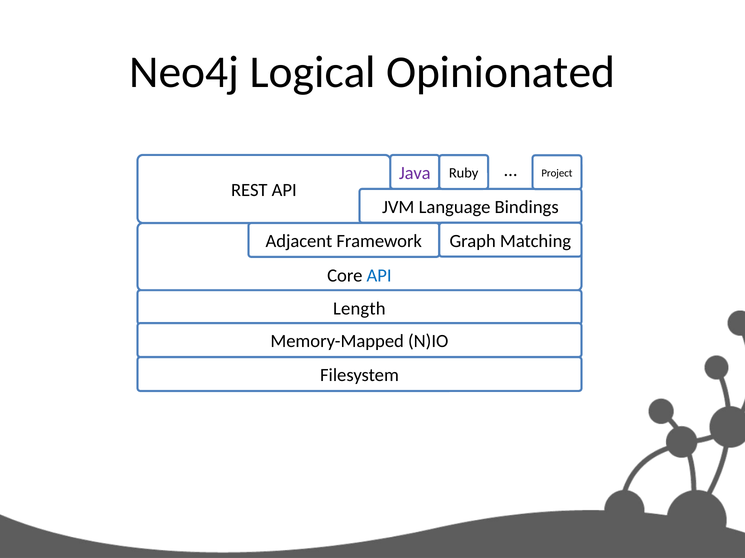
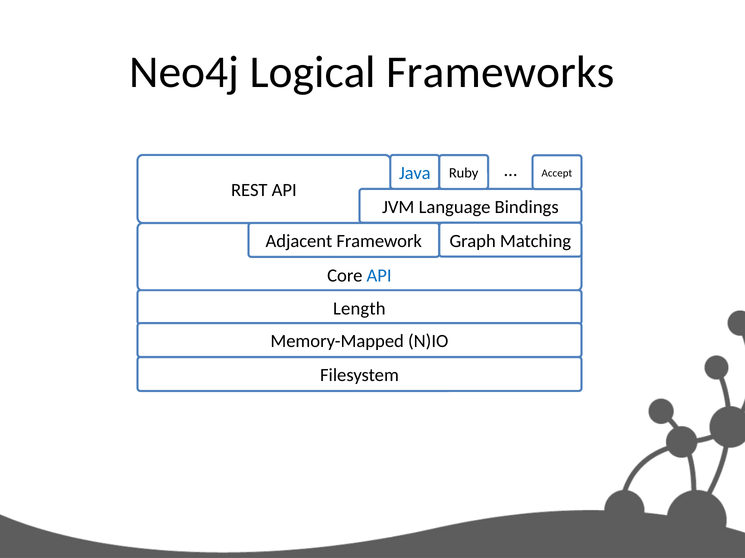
Opinionated: Opinionated -> Frameworks
Java colour: purple -> blue
Project: Project -> Accept
